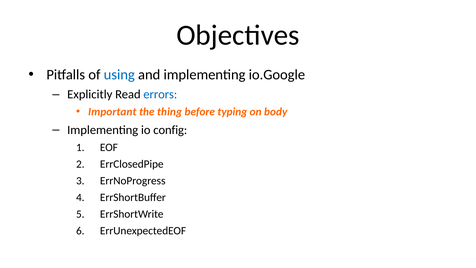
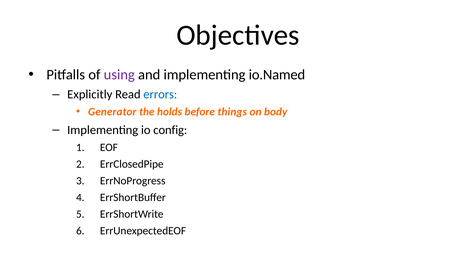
using colour: blue -> purple
io.Google: io.Google -> io.Named
Important: Important -> Generator
thing: thing -> holds
typing: typing -> things
